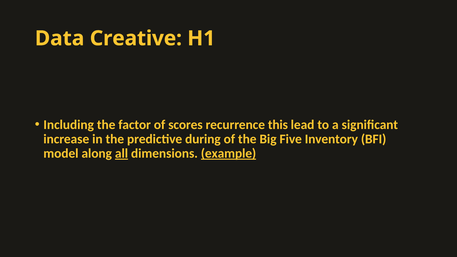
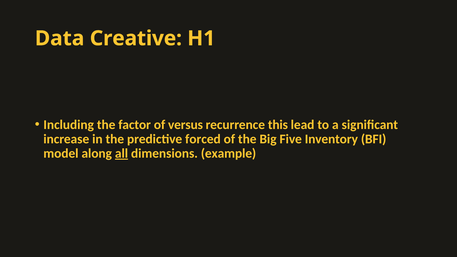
scores: scores -> versus
during: during -> forced
example underline: present -> none
